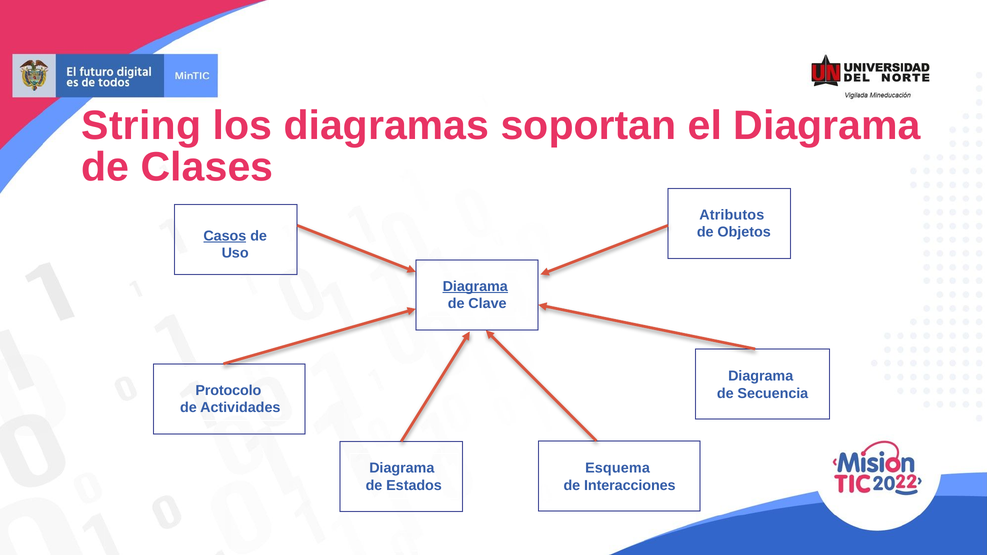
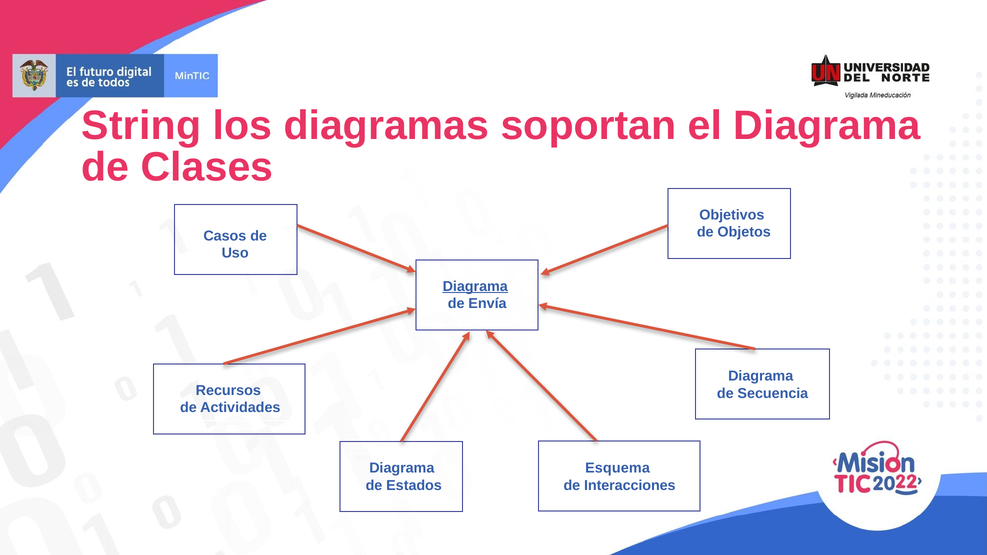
Atributos: Atributos -> Objetivos
Casos underline: present -> none
Clave: Clave -> Envía
Protocolo: Protocolo -> Recursos
